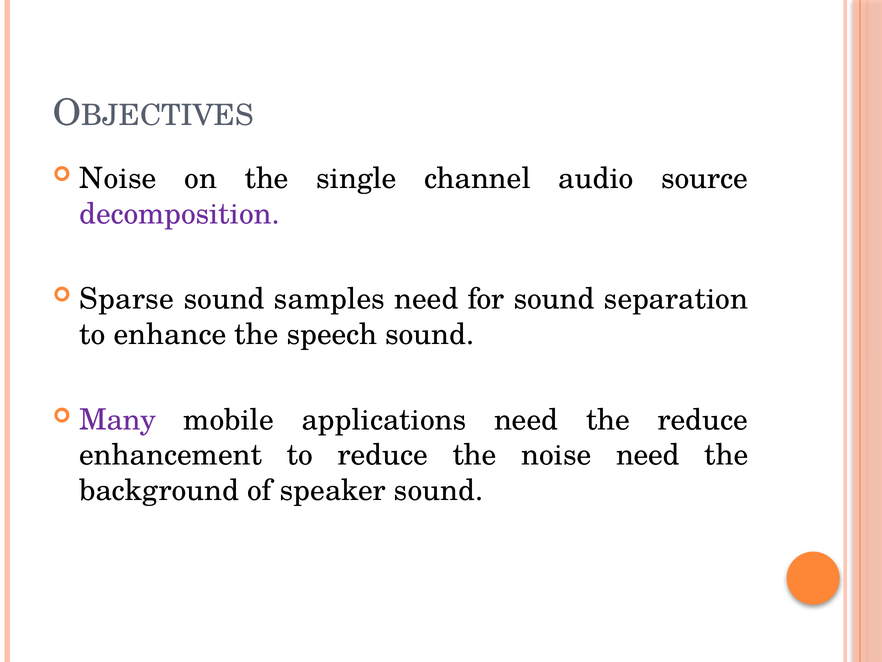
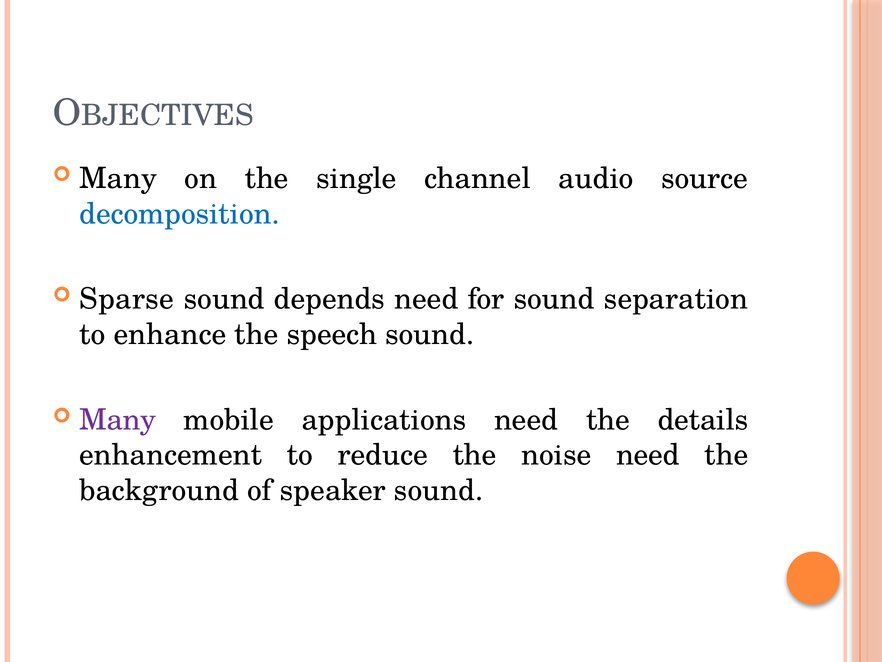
Noise at (118, 178): Noise -> Many
decomposition colour: purple -> blue
samples: samples -> depends
the reduce: reduce -> details
